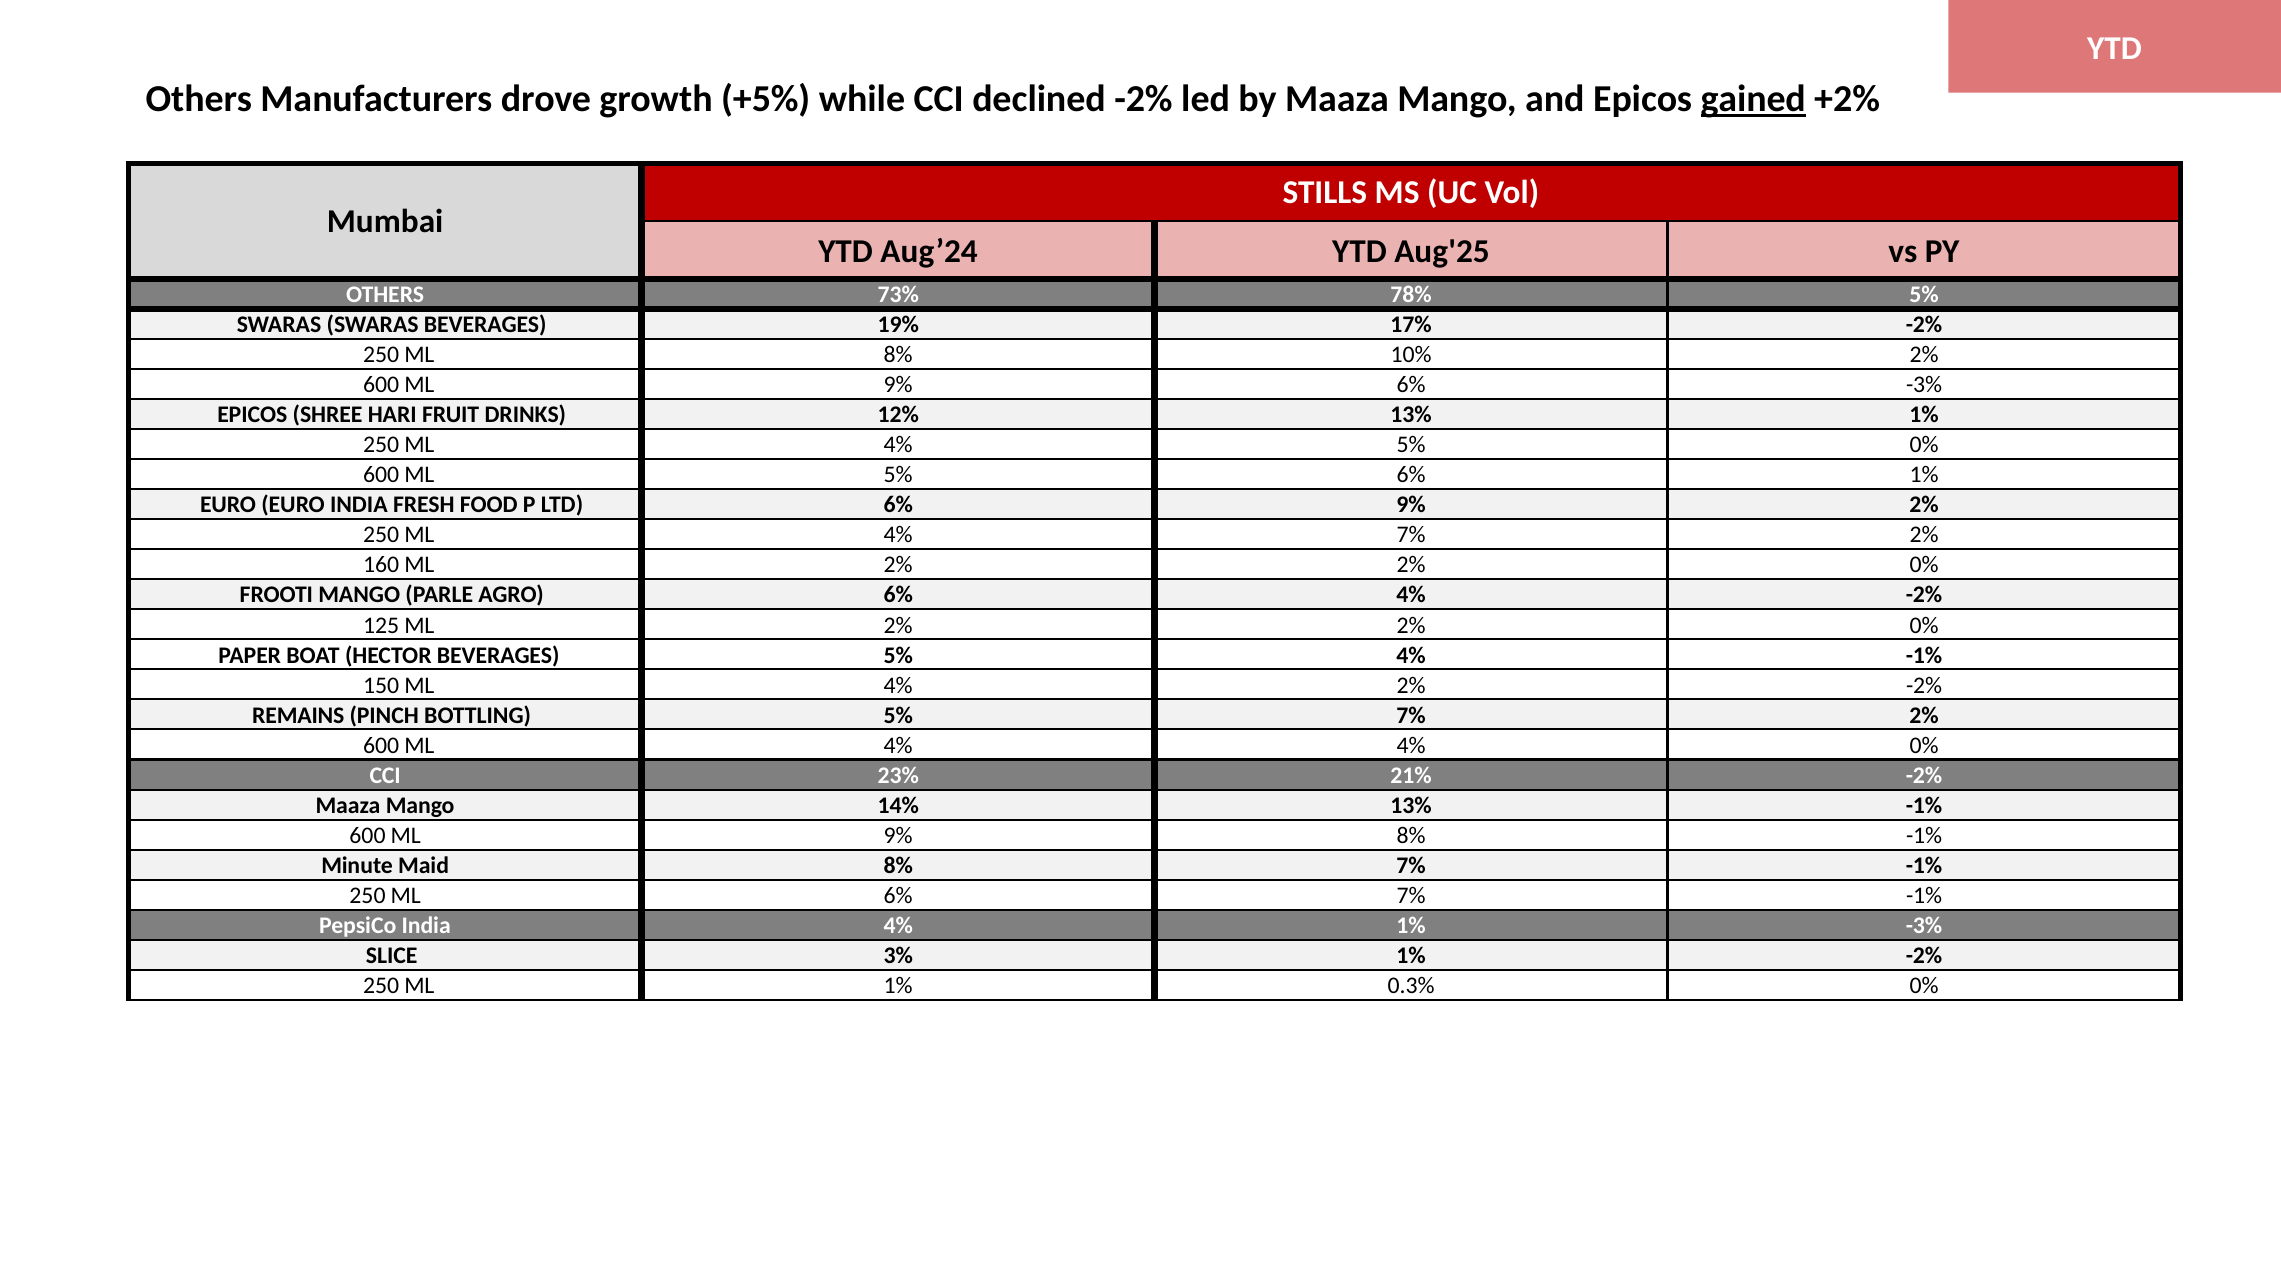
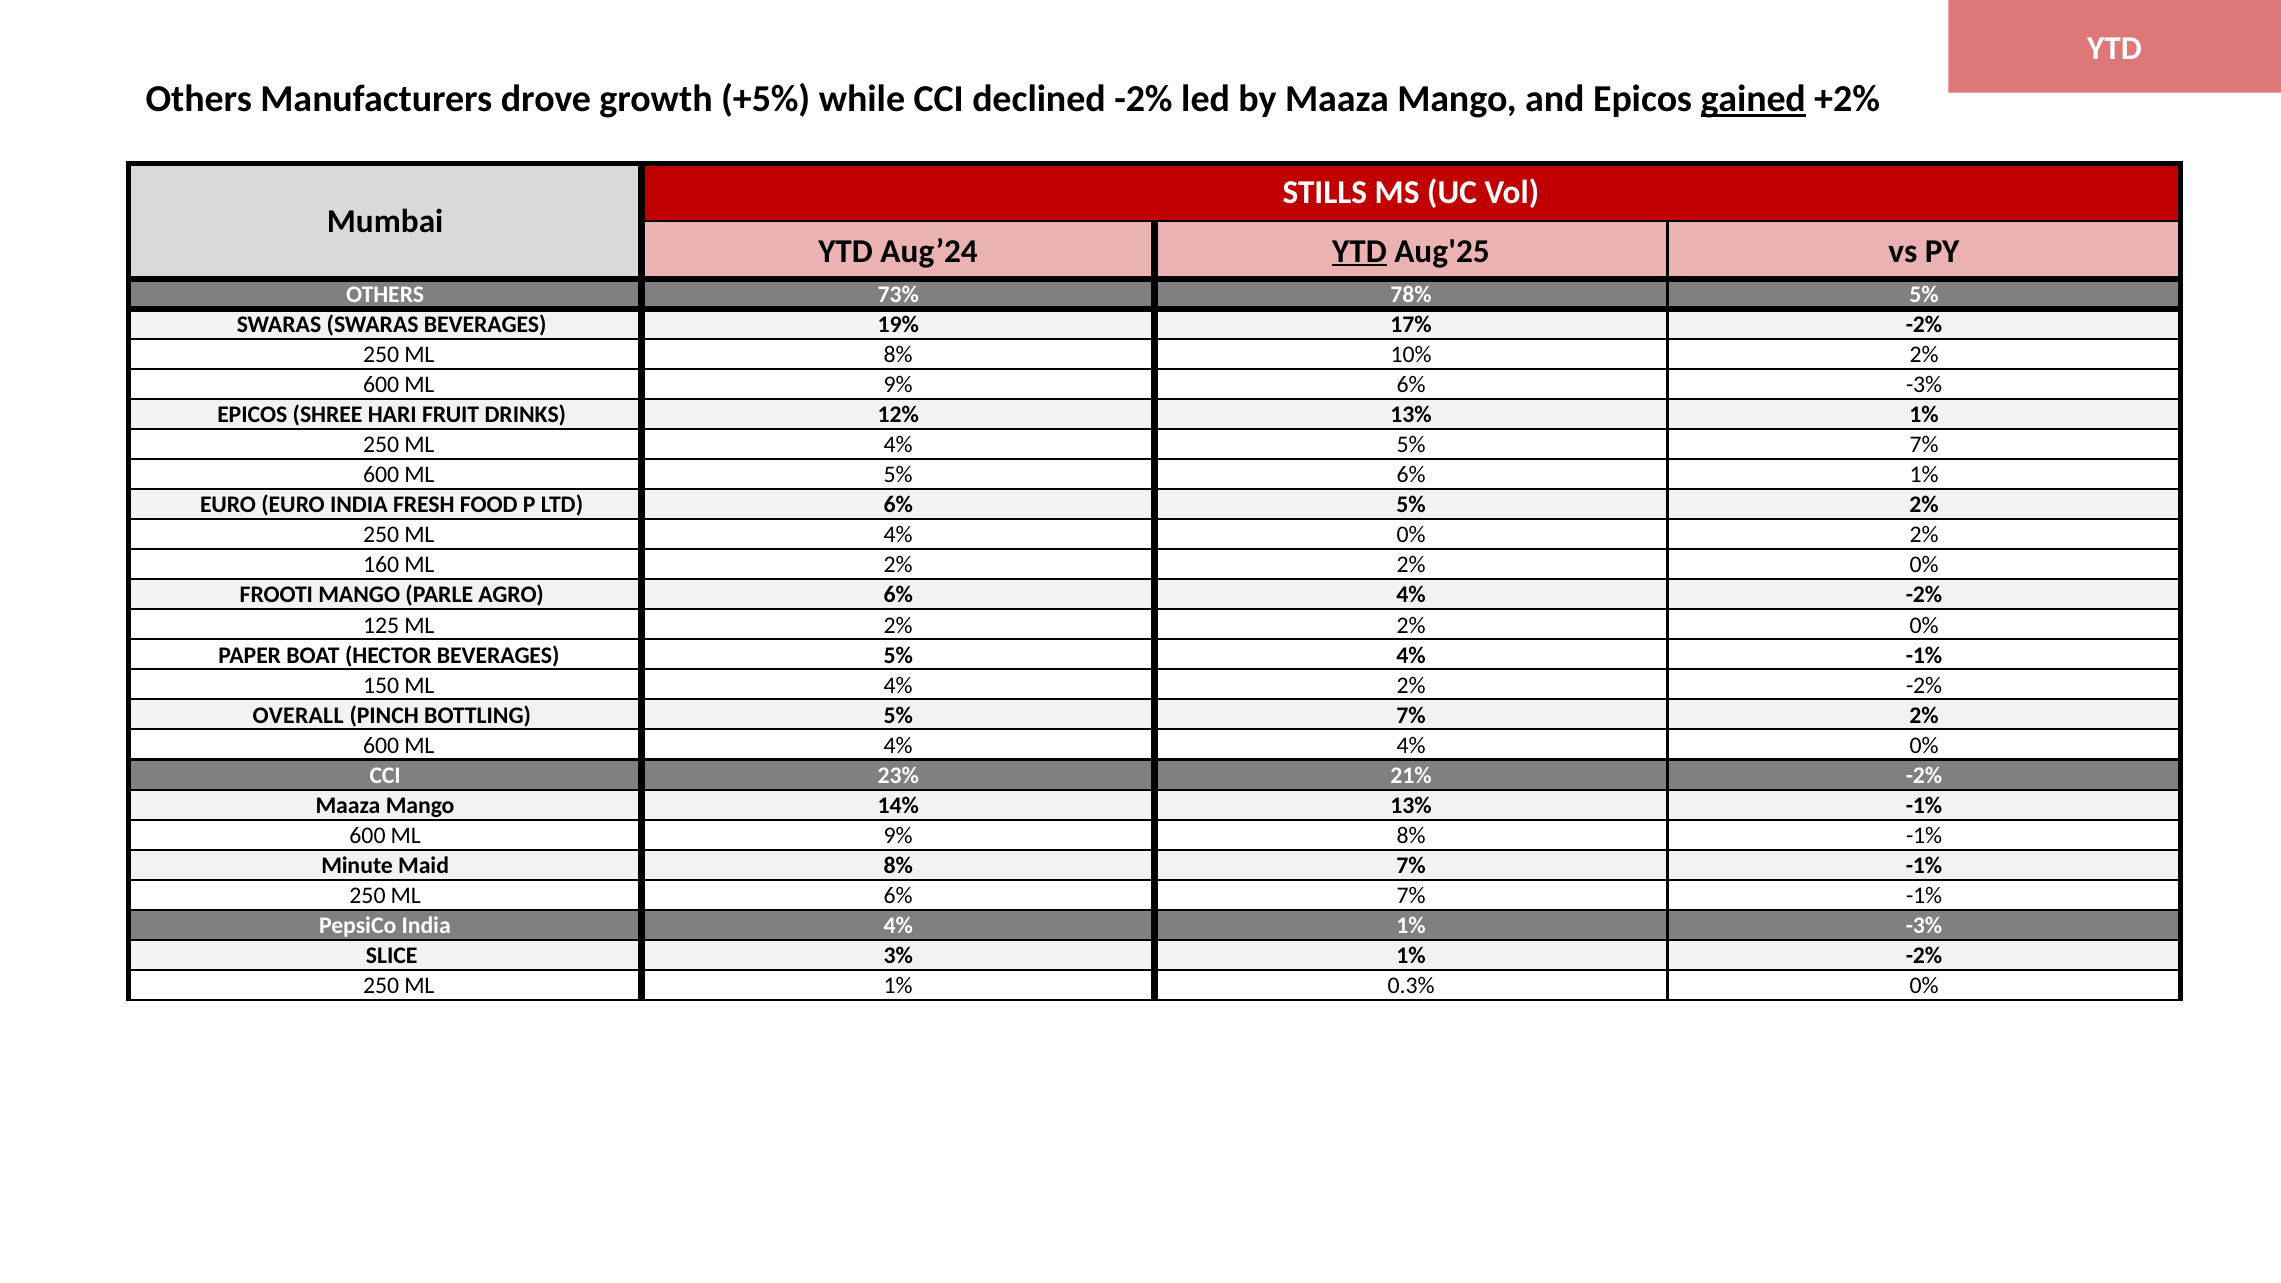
YTD at (1360, 251) underline: none -> present
4% 5% 0%: 0% -> 7%
6% 9%: 9% -> 5%
ML 4% 7%: 7% -> 0%
REMAINS: REMAINS -> OVERALL
